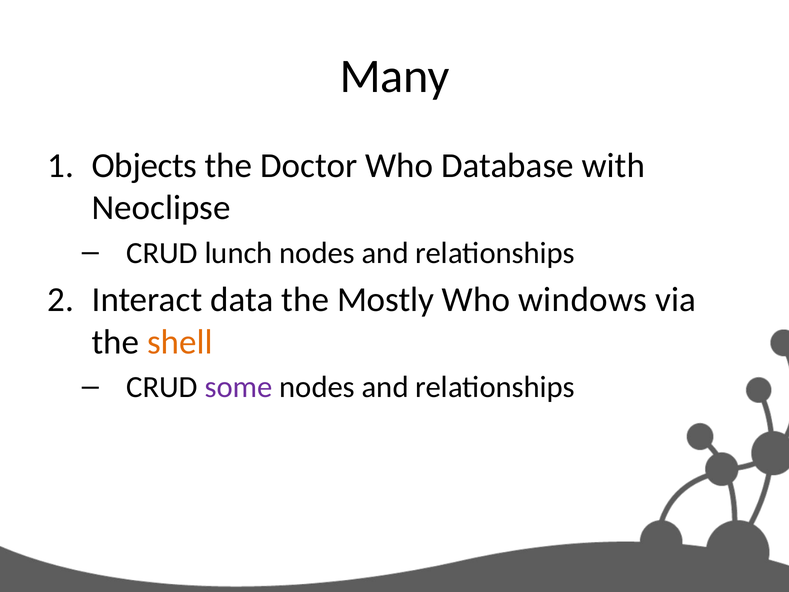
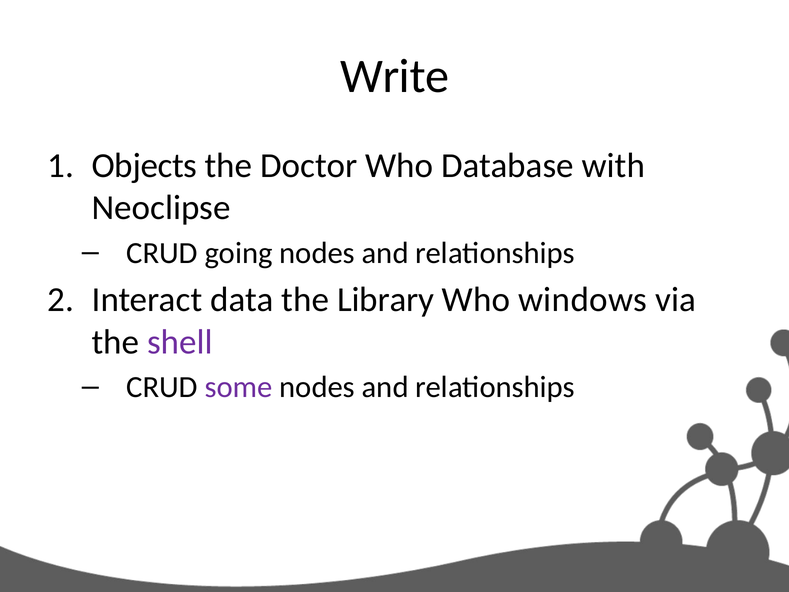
Many: Many -> Write
lunch: lunch -> going
Mostly: Mostly -> Library
shell colour: orange -> purple
